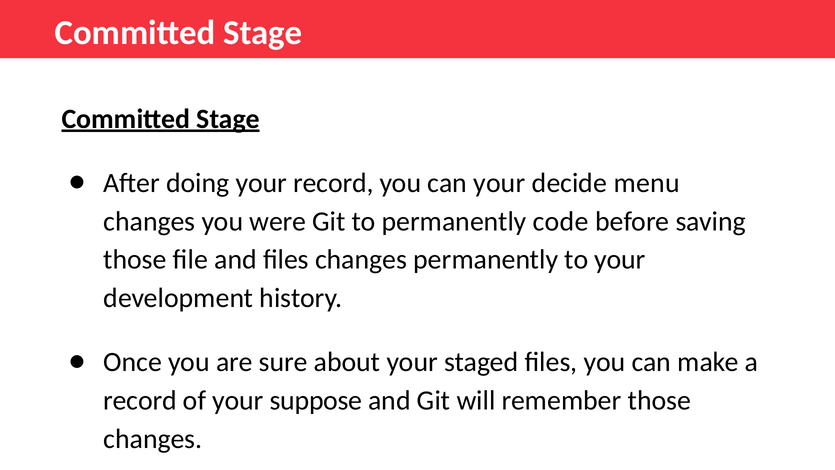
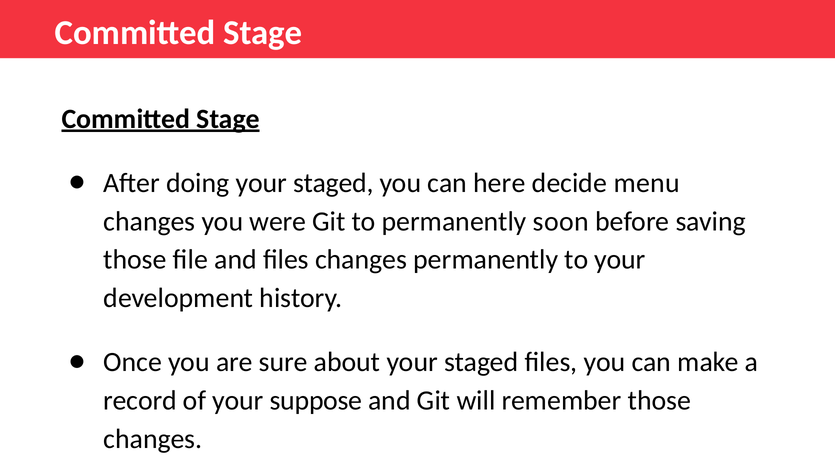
doing your record: record -> staged
can your: your -> here
code: code -> soon
